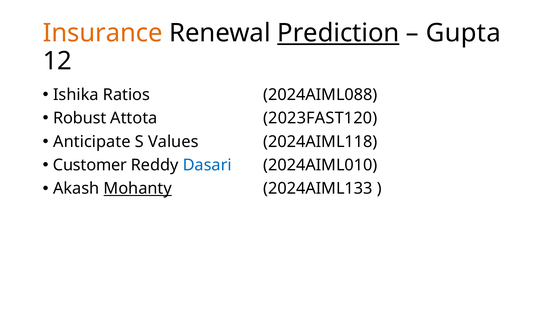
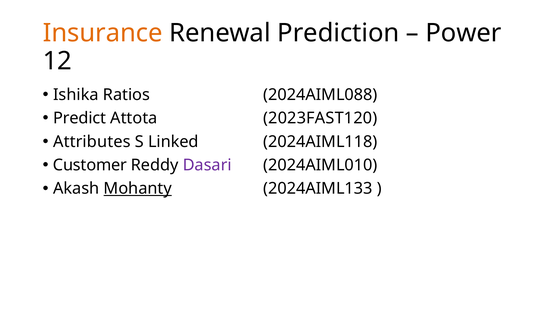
Prediction underline: present -> none
Gupta: Gupta -> Power
Robust: Robust -> Predict
Anticipate: Anticipate -> Attributes
Values: Values -> Linked
Dasari colour: blue -> purple
